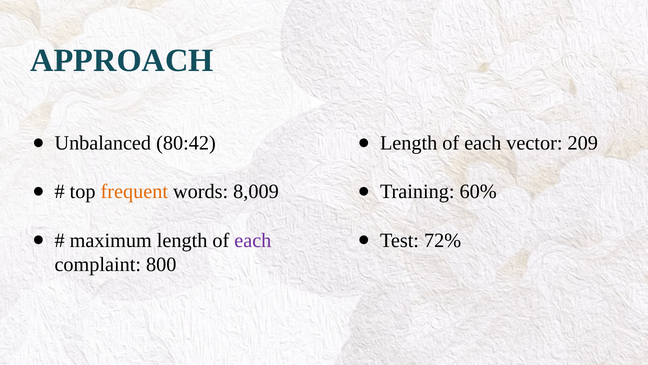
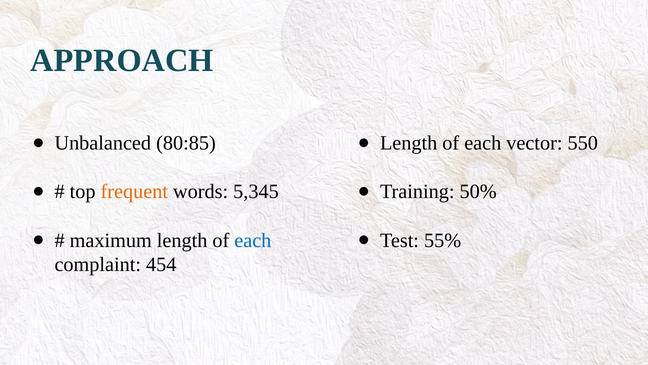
80:42: 80:42 -> 80:85
209: 209 -> 550
8,009: 8,009 -> 5,345
60%: 60% -> 50%
each at (253, 240) colour: purple -> blue
72%: 72% -> 55%
800: 800 -> 454
